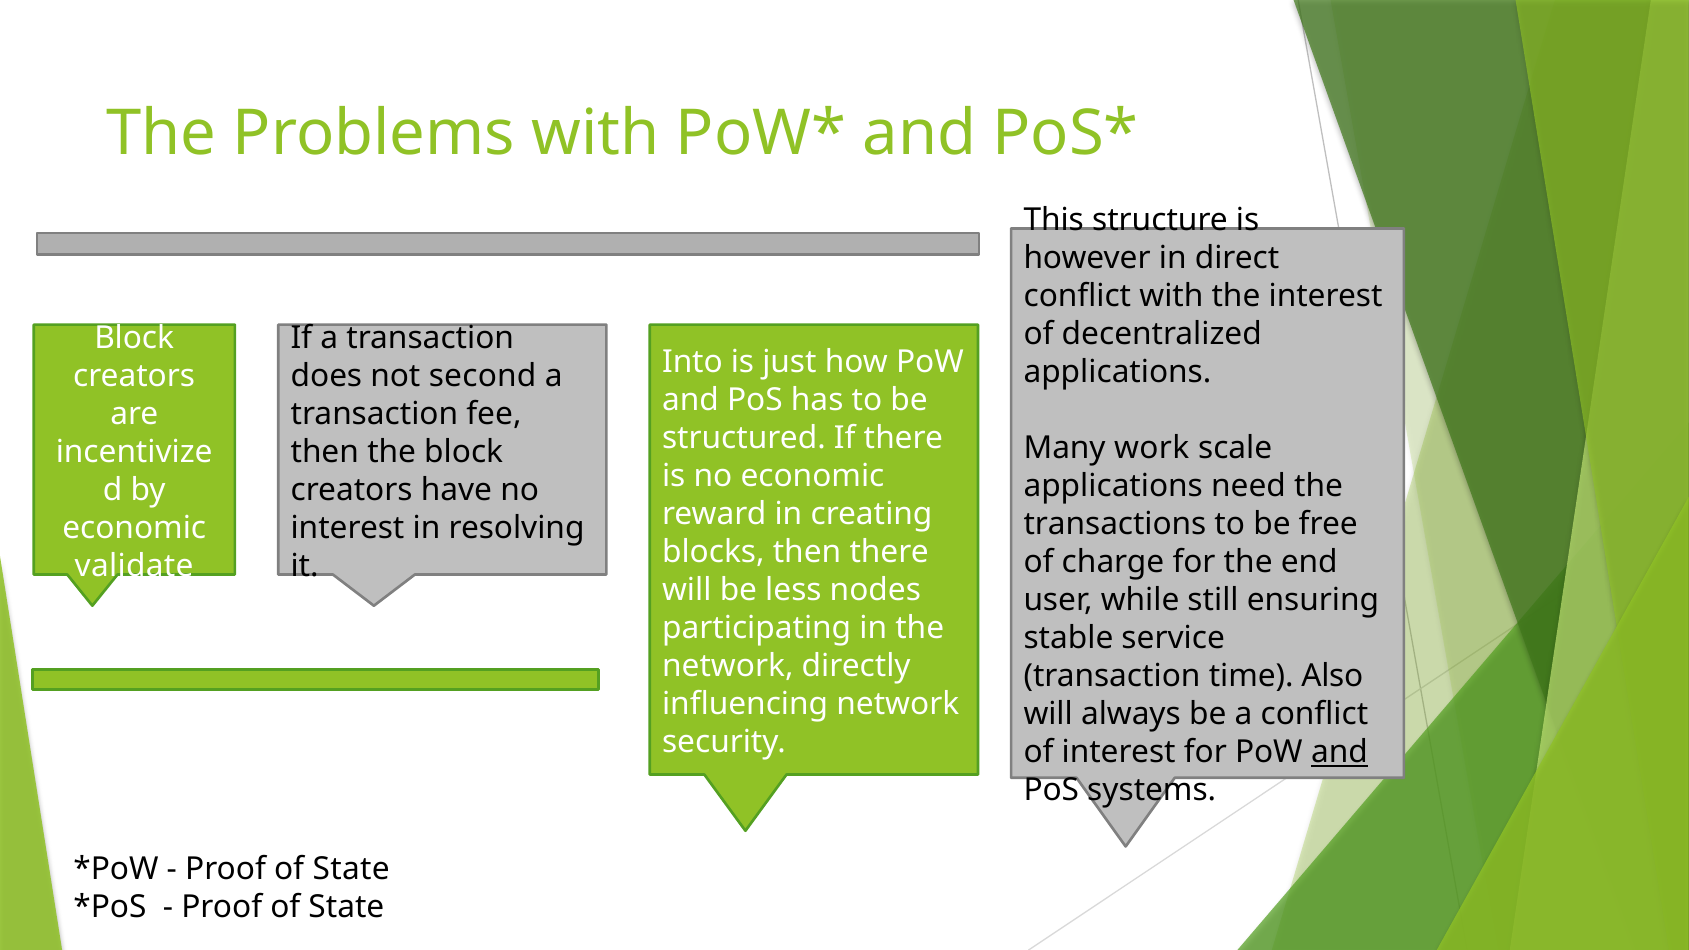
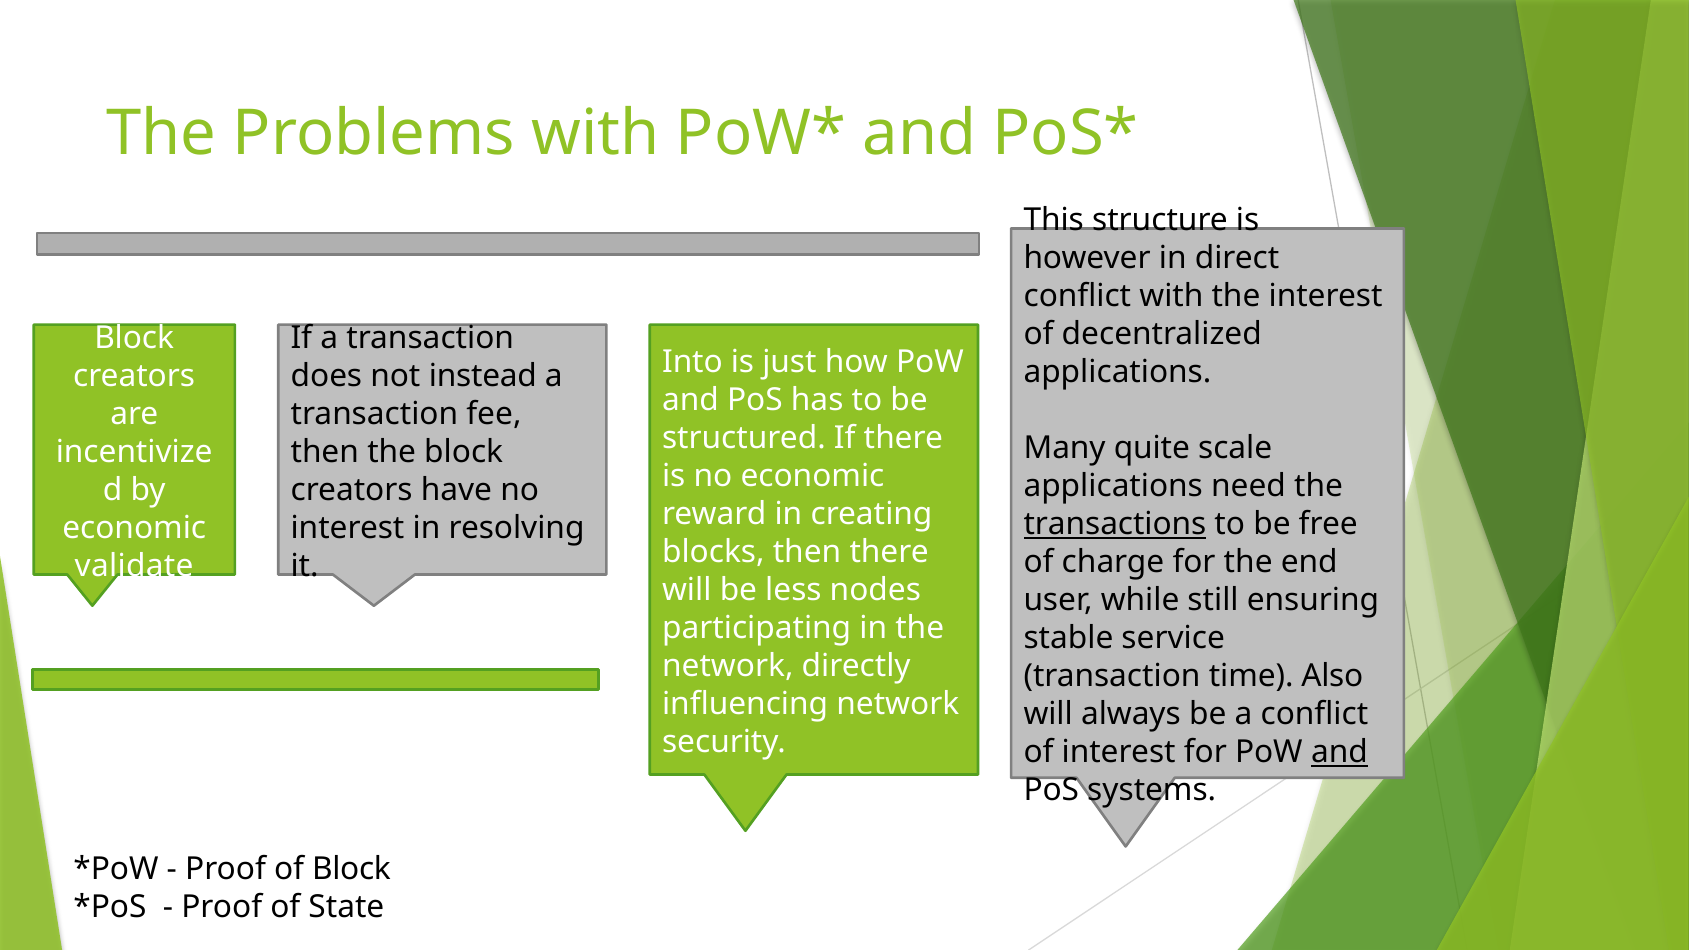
second: second -> instead
work: work -> quite
transactions underline: none -> present
State at (351, 869): State -> Block
